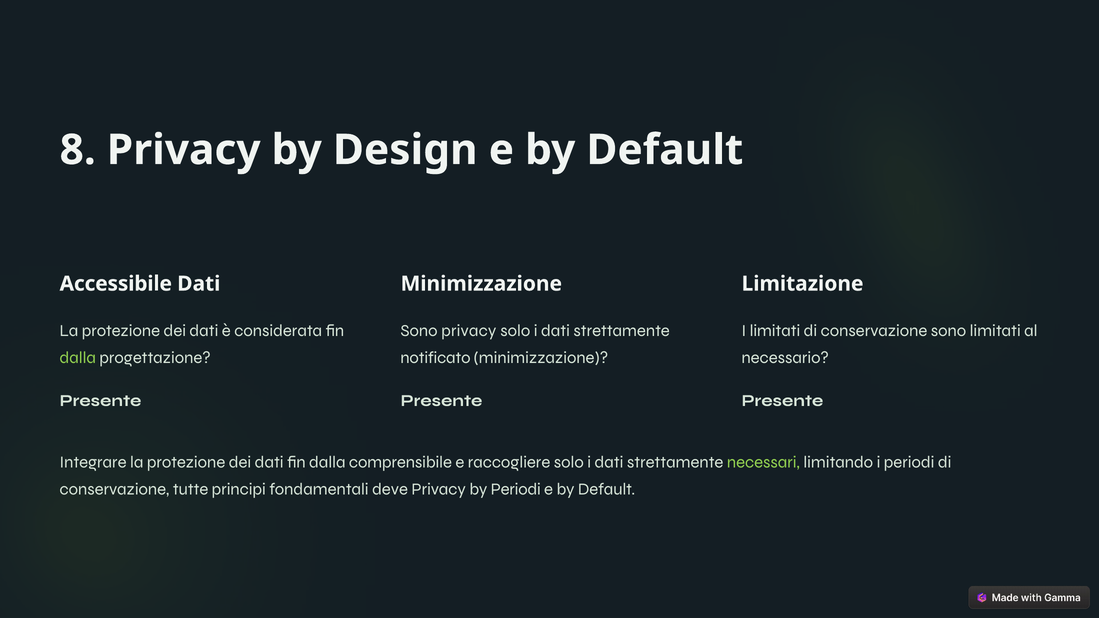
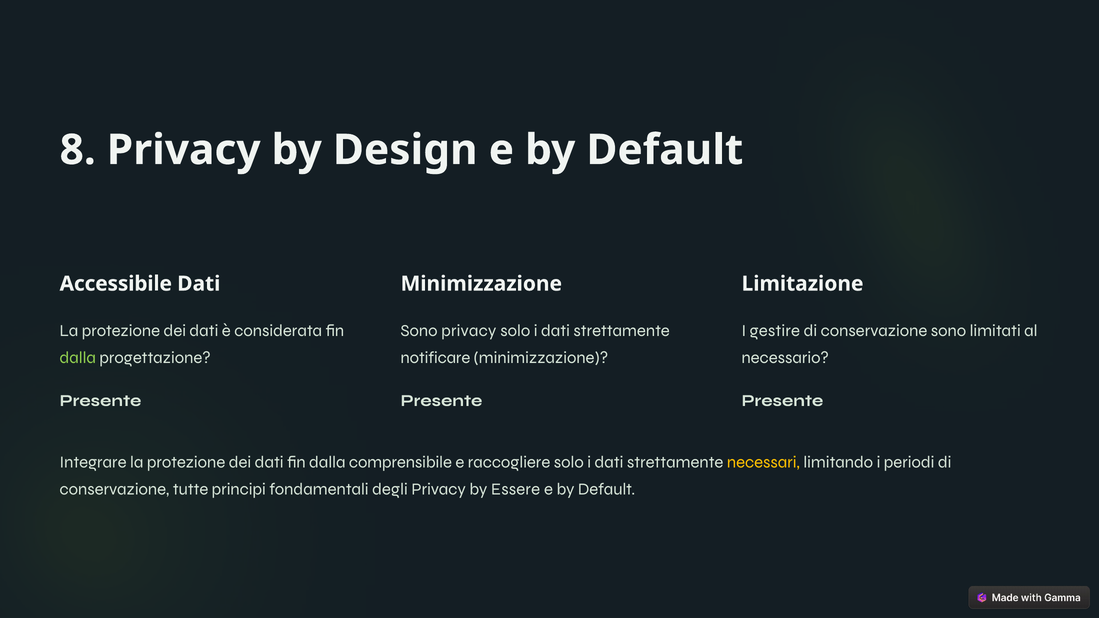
I limitati: limitati -> gestire
notificato: notificato -> notificare
necessari colour: light green -> yellow
deve: deve -> degli
by Periodi: Periodi -> Essere
